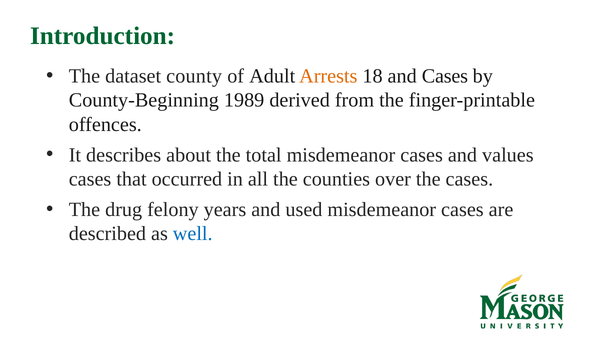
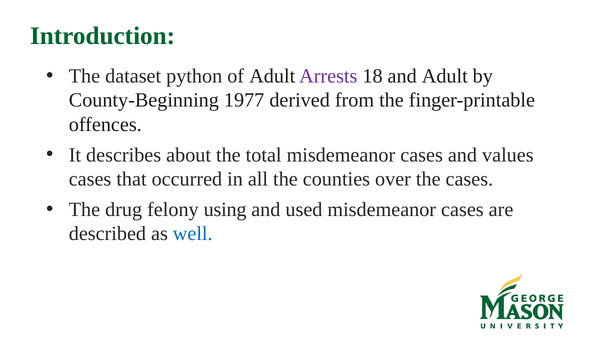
county: county -> python
Arrests colour: orange -> purple
and Cases: Cases -> Adult
1989: 1989 -> 1977
years: years -> using
